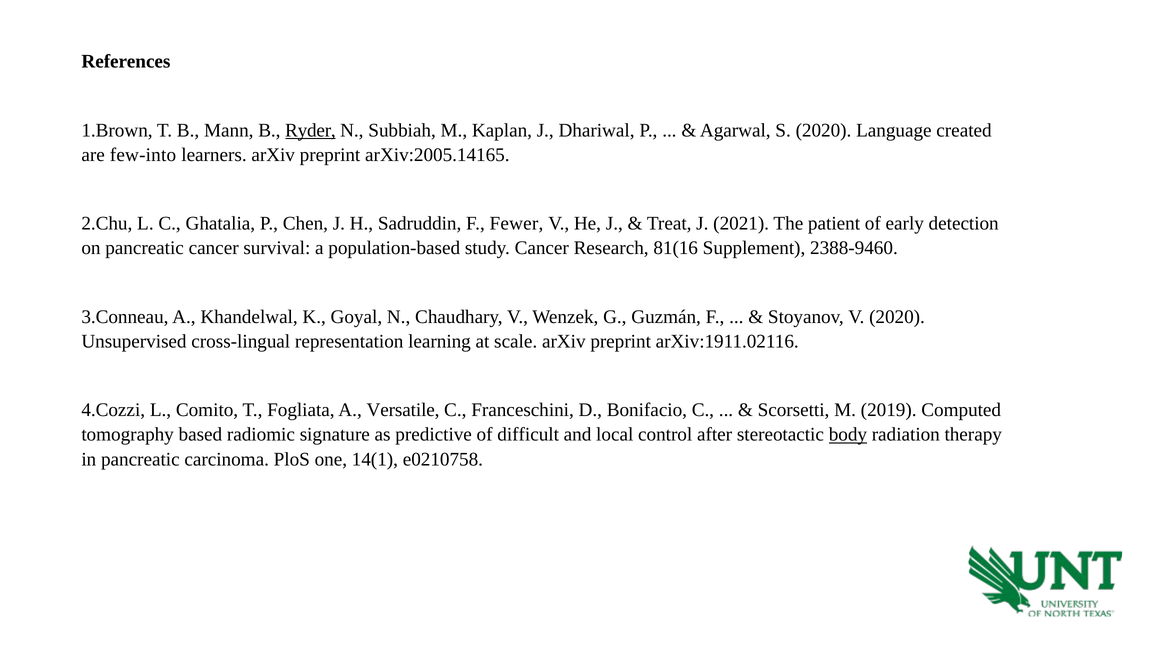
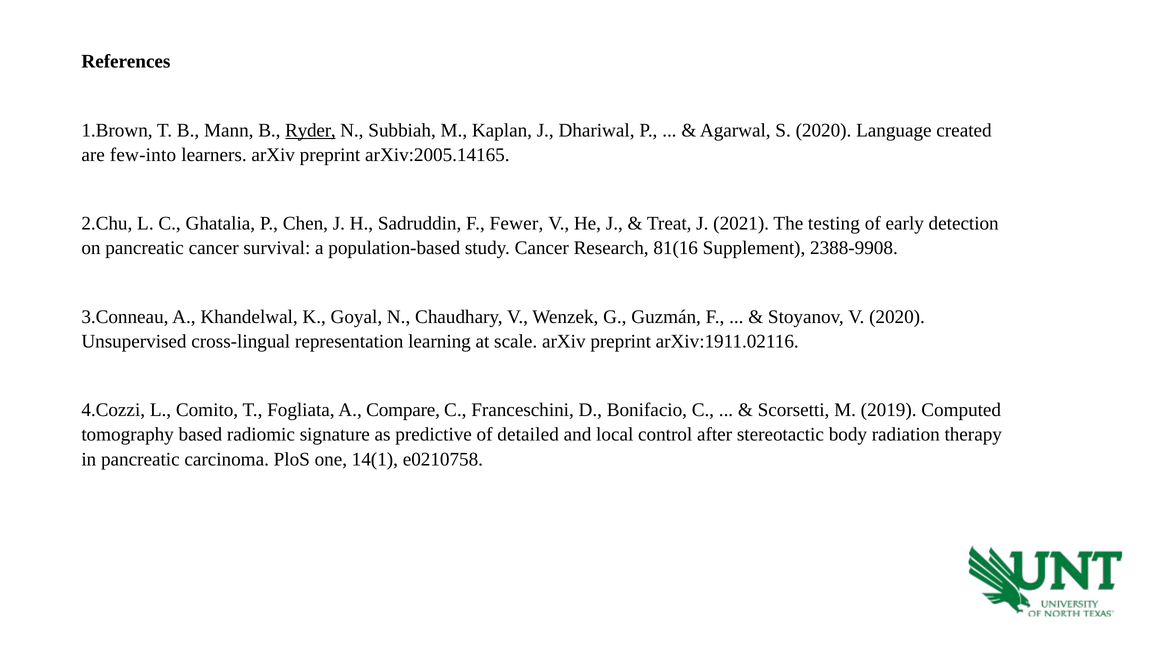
patient: patient -> testing
2388-9460: 2388-9460 -> 2388-9908
Versatile: Versatile -> Compare
difficult: difficult -> detailed
body underline: present -> none
